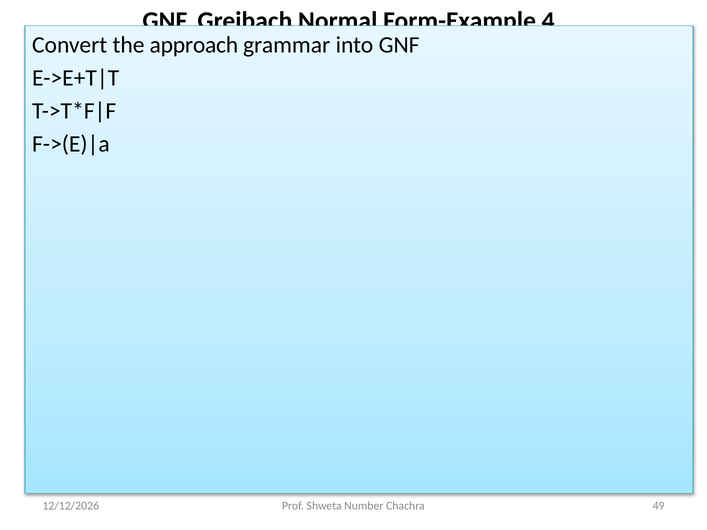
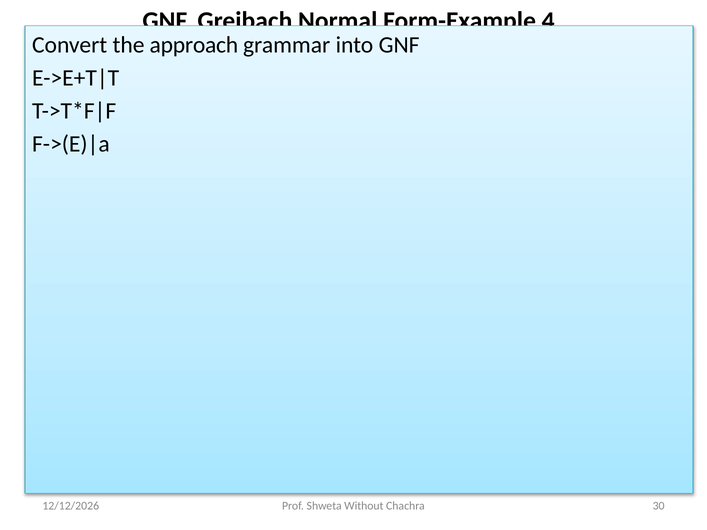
Number: Number -> Without
49: 49 -> 30
